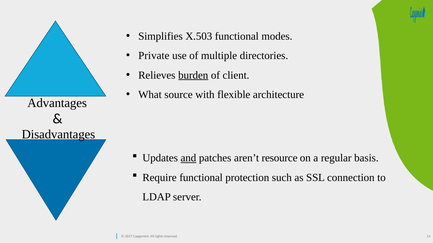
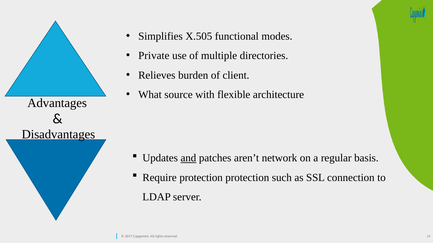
X.503: X.503 -> X.505
burden underline: present -> none
resource: resource -> network
Require functional: functional -> protection
